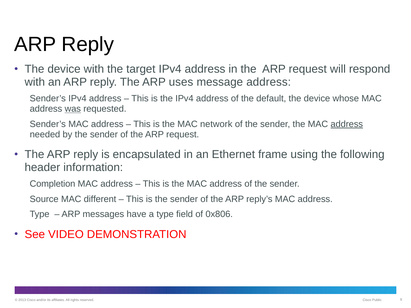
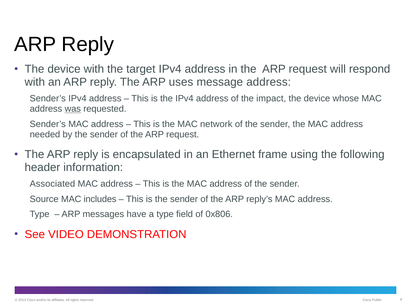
default: default -> impact
address at (347, 124) underline: present -> none
Completion: Completion -> Associated
different: different -> includes
